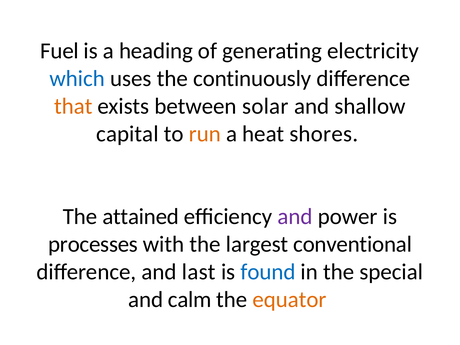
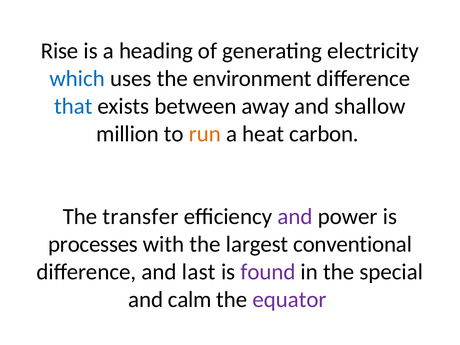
Fuel: Fuel -> Rise
continuously: continuously -> environment
that colour: orange -> blue
solar: solar -> away
capital: capital -> million
shores: shores -> carbon
attained: attained -> transfer
found colour: blue -> purple
equator colour: orange -> purple
